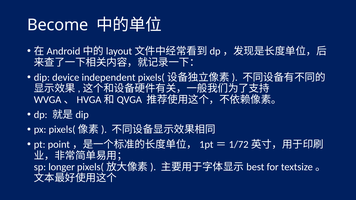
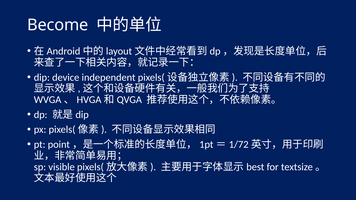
longer: longer -> visible
